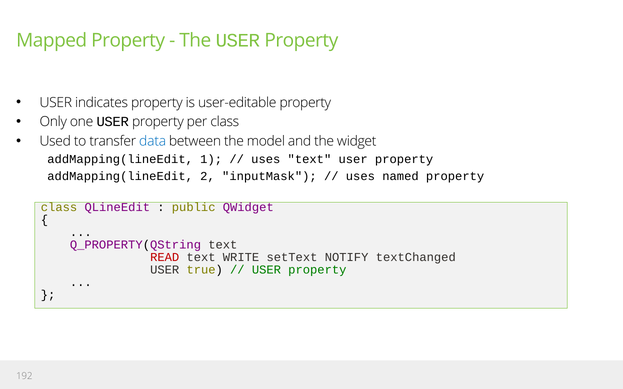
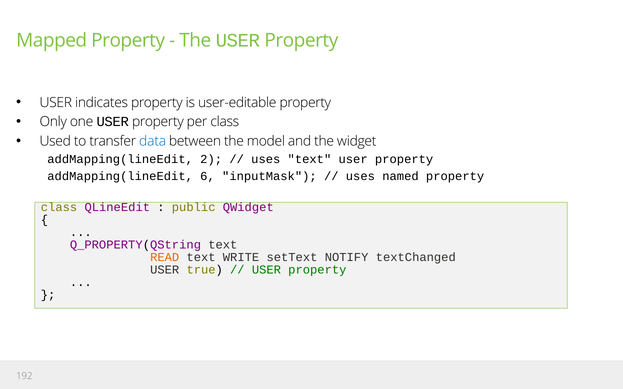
1: 1 -> 2
2: 2 -> 6
READ colour: red -> orange
